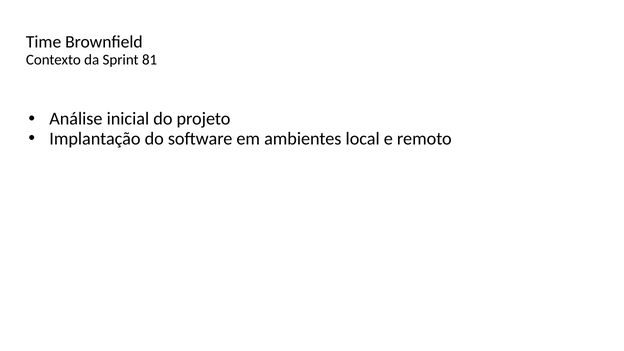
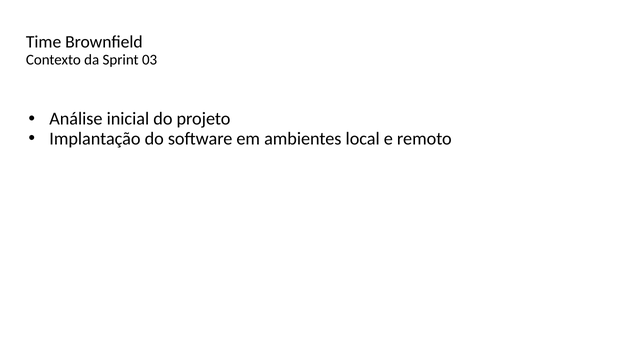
81: 81 -> 03
